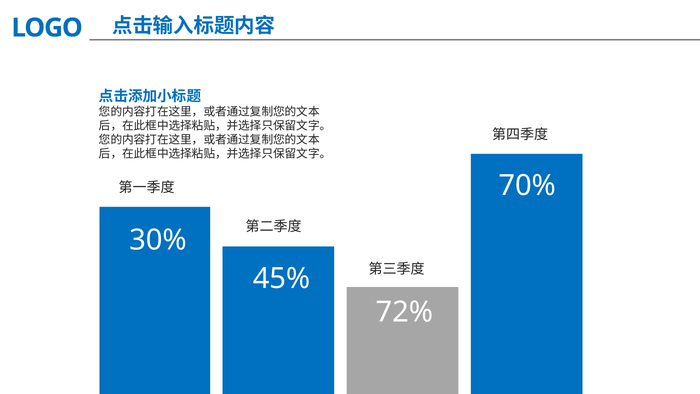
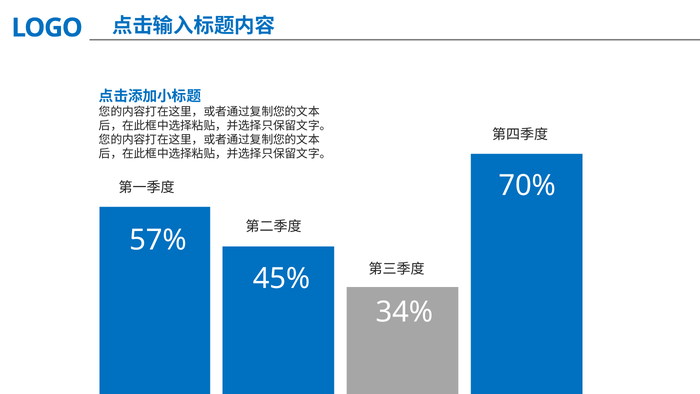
30%: 30% -> 57%
72%: 72% -> 34%
